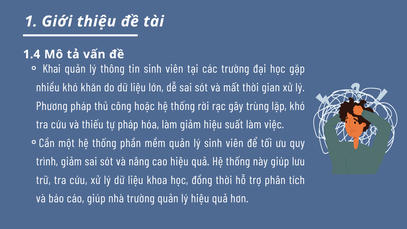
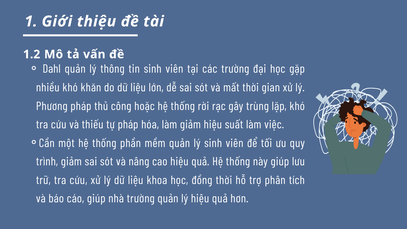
1.4: 1.4 -> 1.2
Khai: Khai -> Dahl
